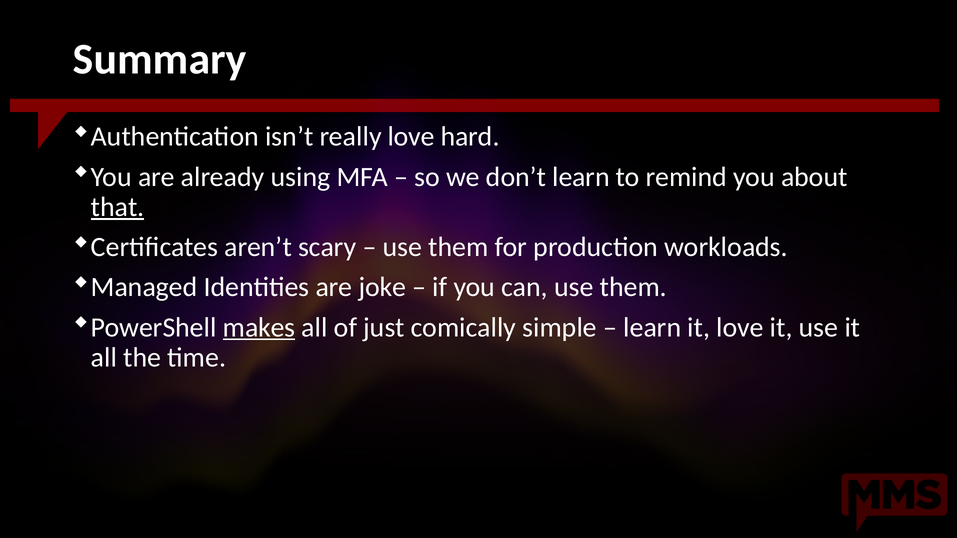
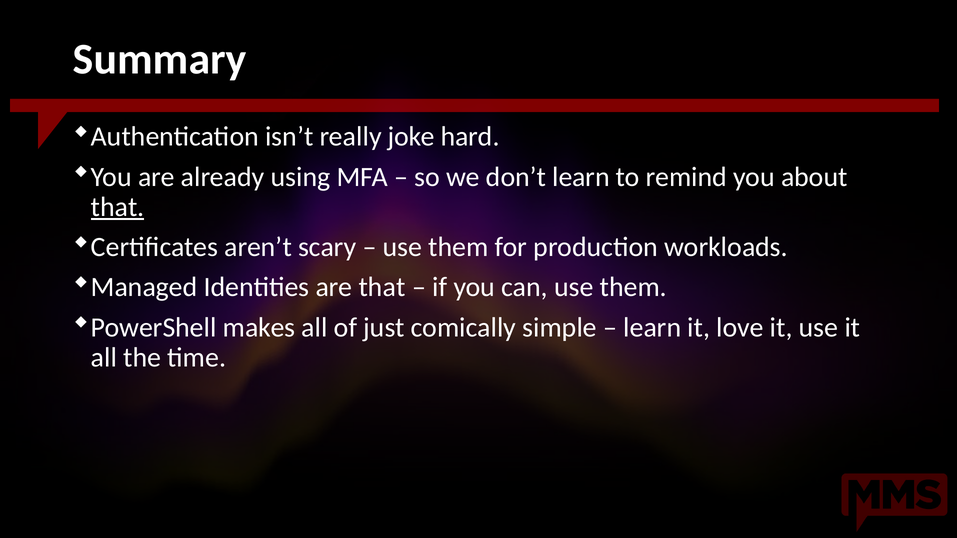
really love: love -> joke
are joke: joke -> that
makes underline: present -> none
